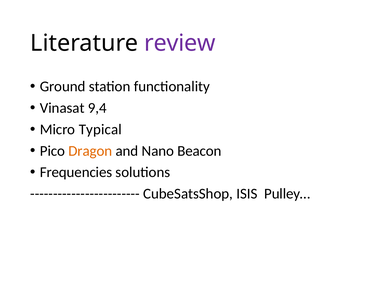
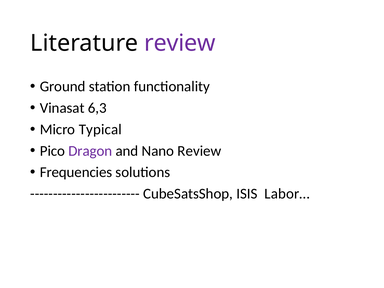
9,4: 9,4 -> 6,3
Dragon colour: orange -> purple
Nano Beacon: Beacon -> Review
Pulley…: Pulley… -> Labor…
